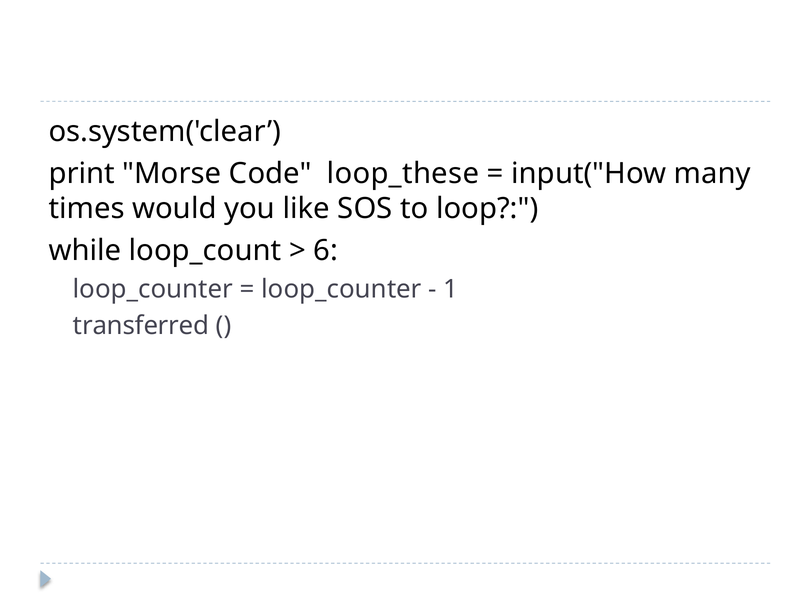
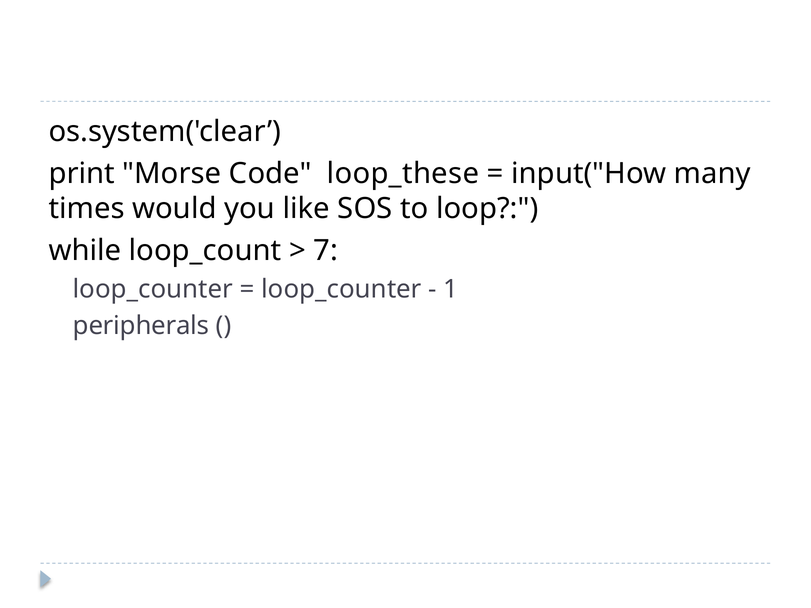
6: 6 -> 7
transferred: transferred -> peripherals
